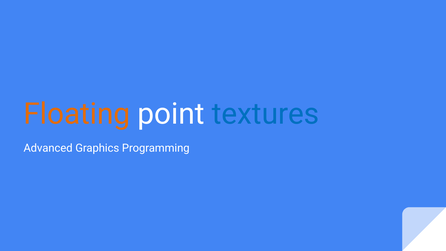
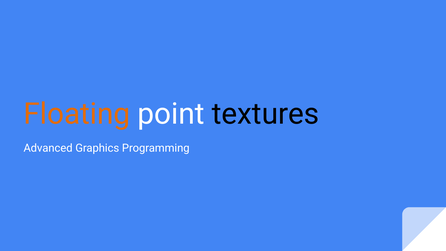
textures colour: blue -> black
